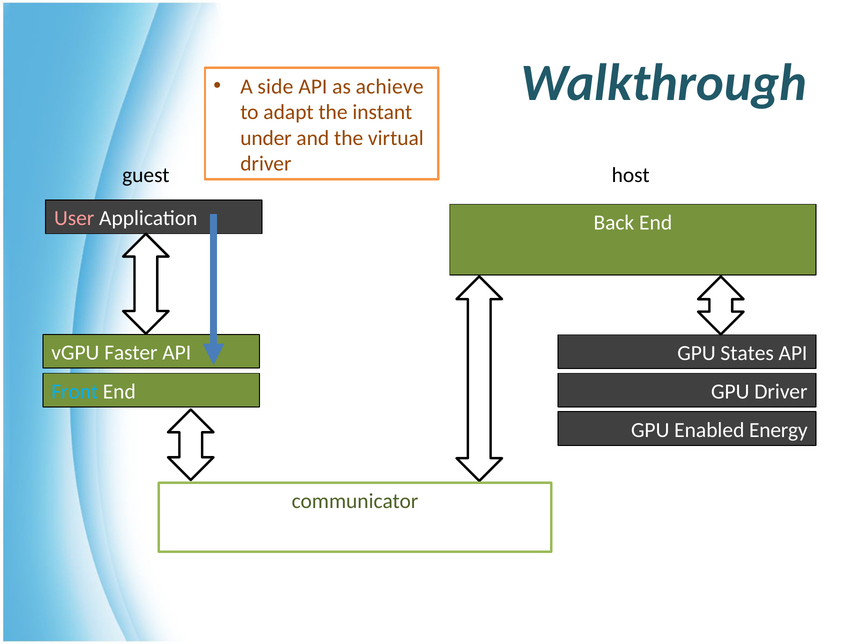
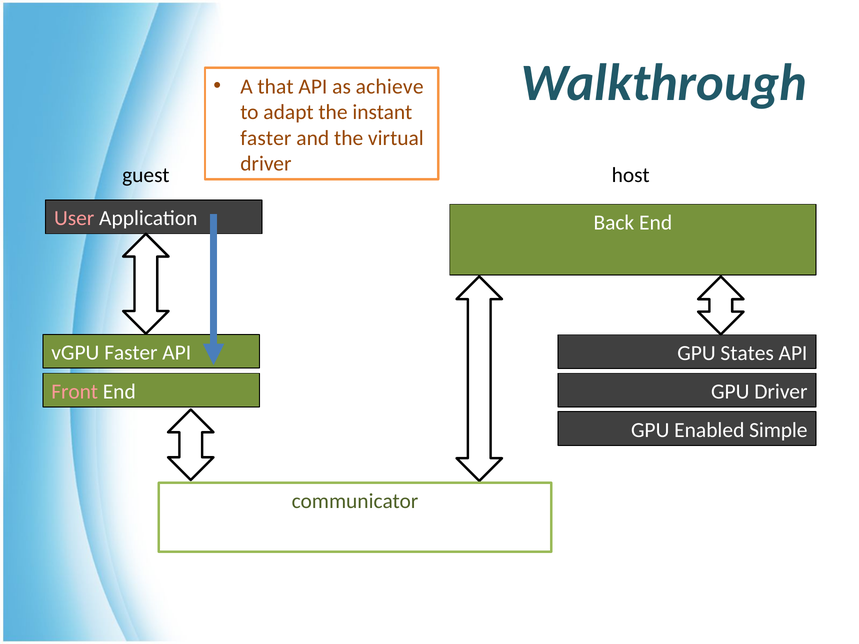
side: side -> that
under at (266, 138): under -> faster
Front colour: light blue -> pink
Energy: Energy -> Simple
